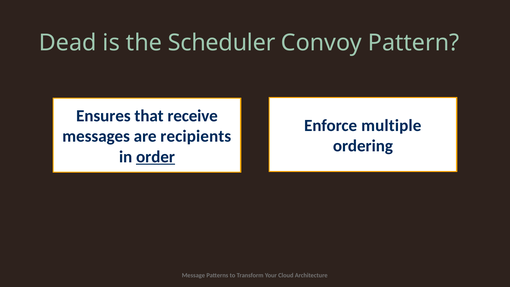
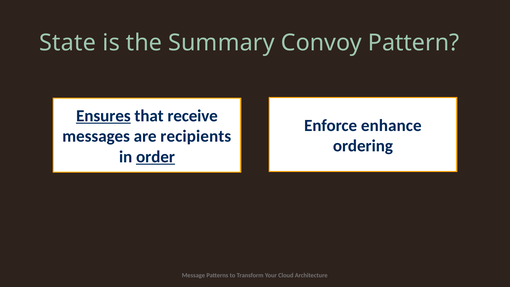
Dead: Dead -> State
Scheduler: Scheduler -> Summary
Ensures underline: none -> present
multiple: multiple -> enhance
